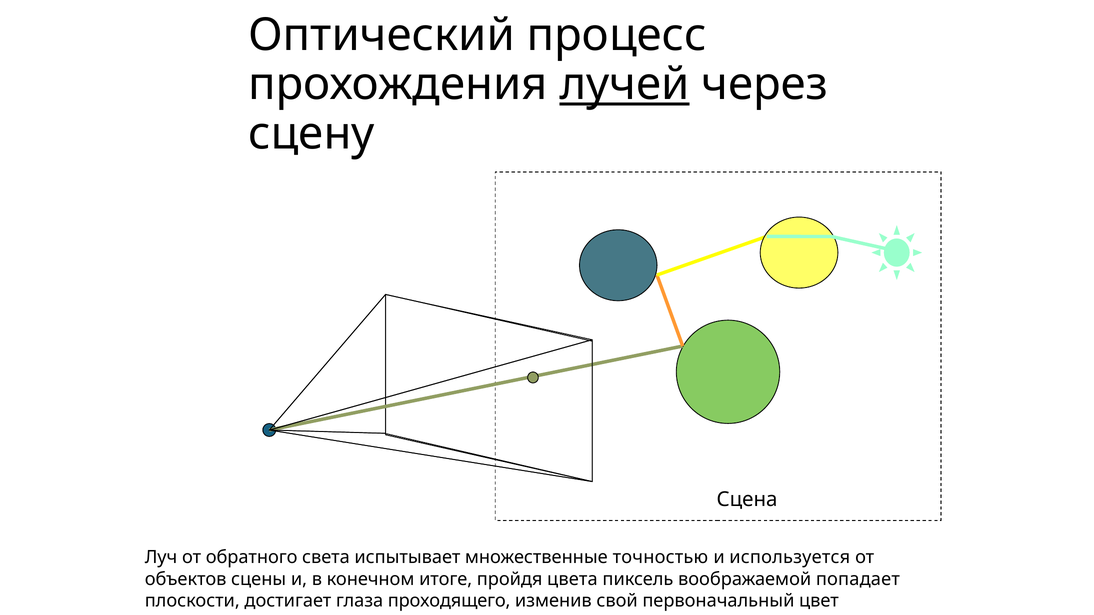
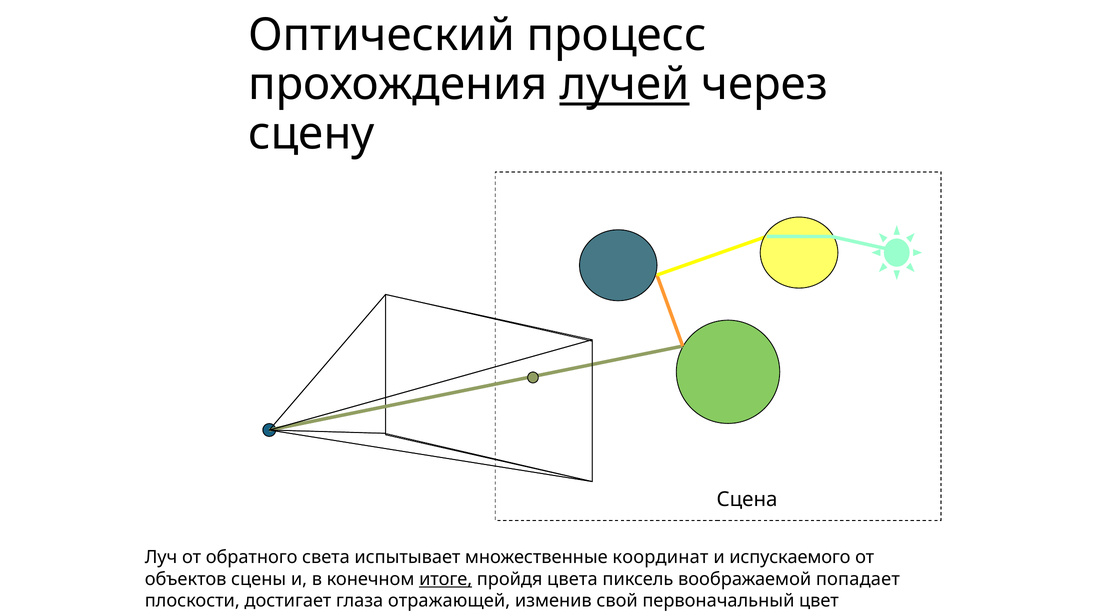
точностью: точностью -> координат
используется: используется -> испускаемого
итоге underline: none -> present
проходящего: проходящего -> отражающей
